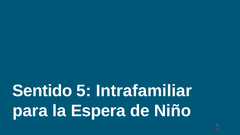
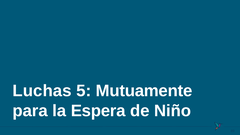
Sentido: Sentido -> Luchas
Intrafamiliar: Intrafamiliar -> Mutuamente
